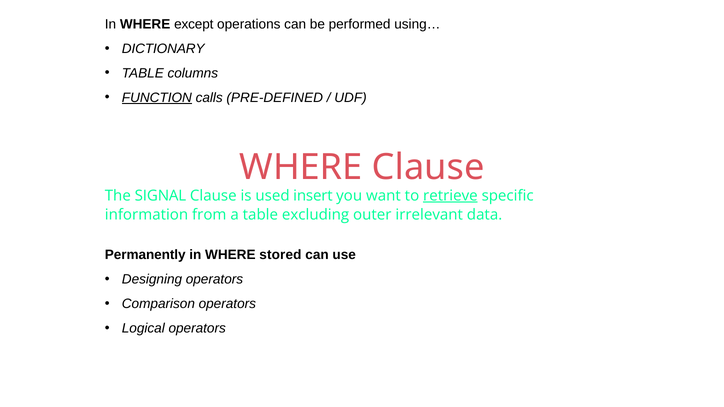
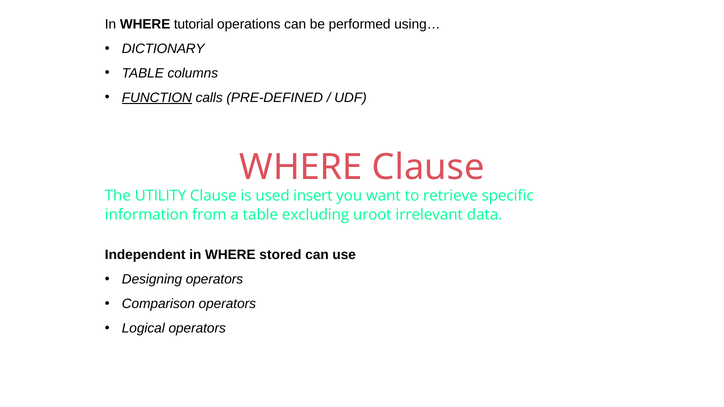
except: except -> tutorial
SIGNAL: SIGNAL -> UTILITY
retrieve underline: present -> none
outer: outer -> uroot
Permanently: Permanently -> Independent
